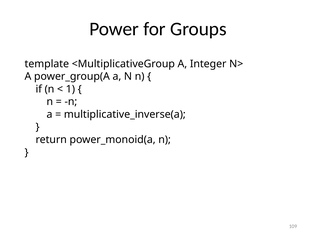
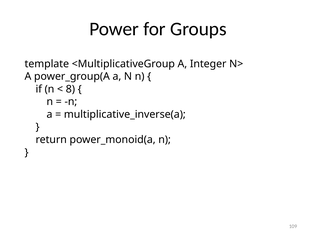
1: 1 -> 8
